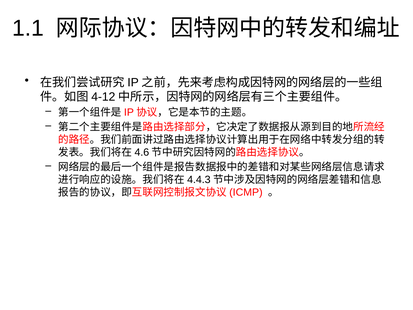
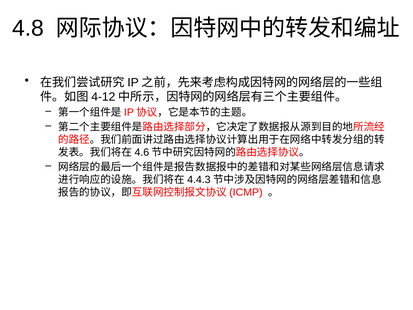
1.1: 1.1 -> 4.8
